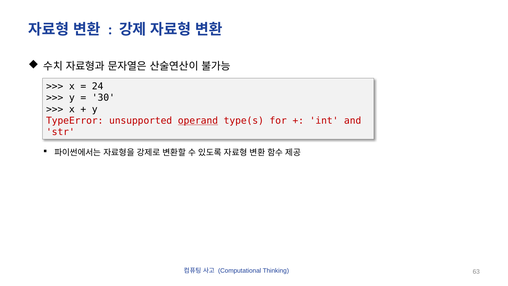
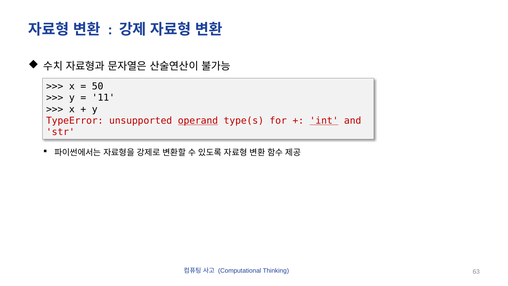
24: 24 -> 50
30: 30 -> 11
int underline: none -> present
